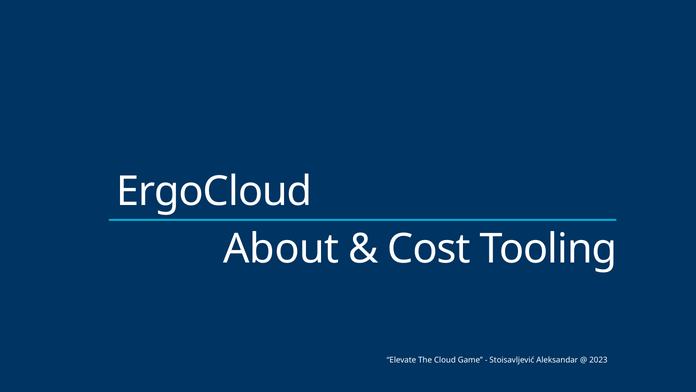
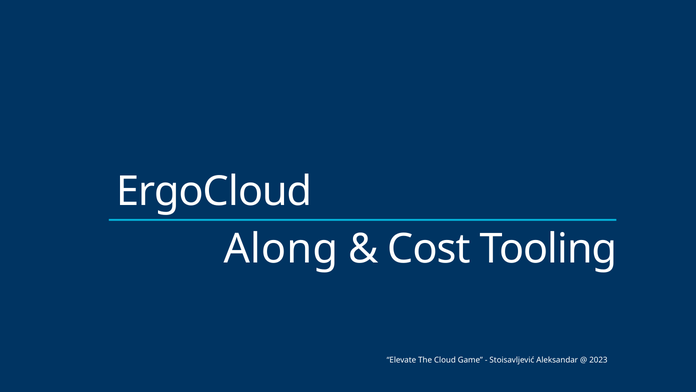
About: About -> Along
